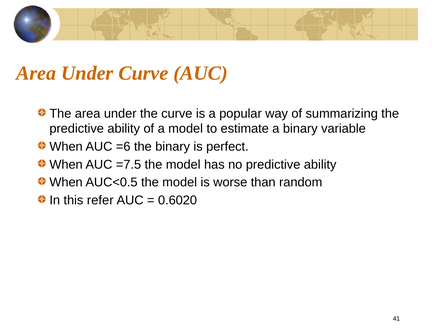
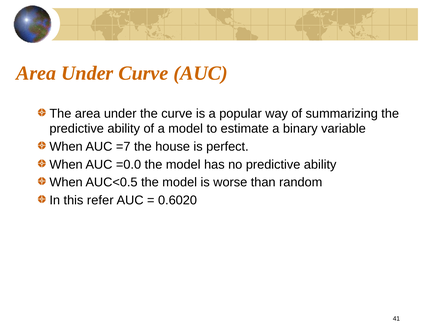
=6: =6 -> =7
the binary: binary -> house
=7.5: =7.5 -> =0.0
